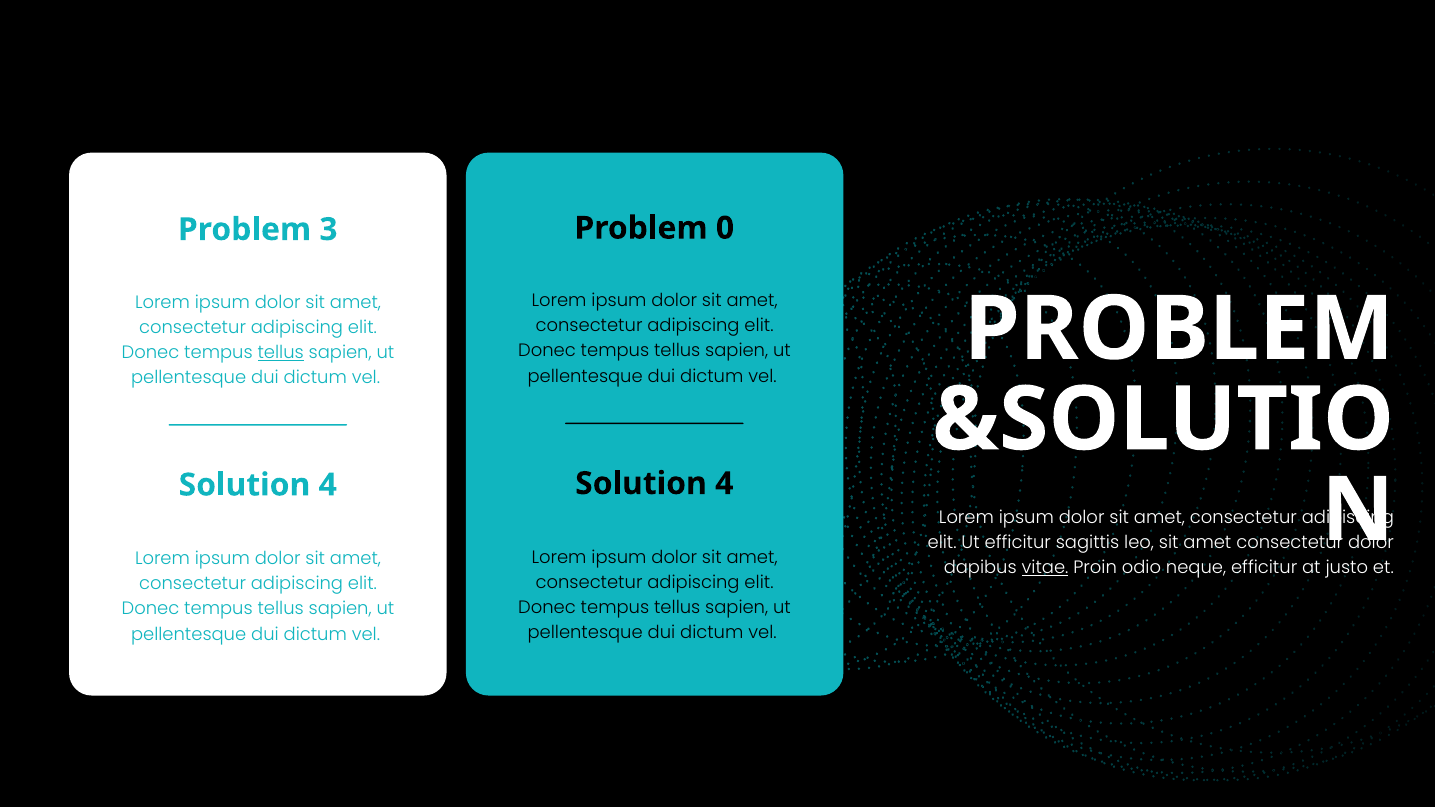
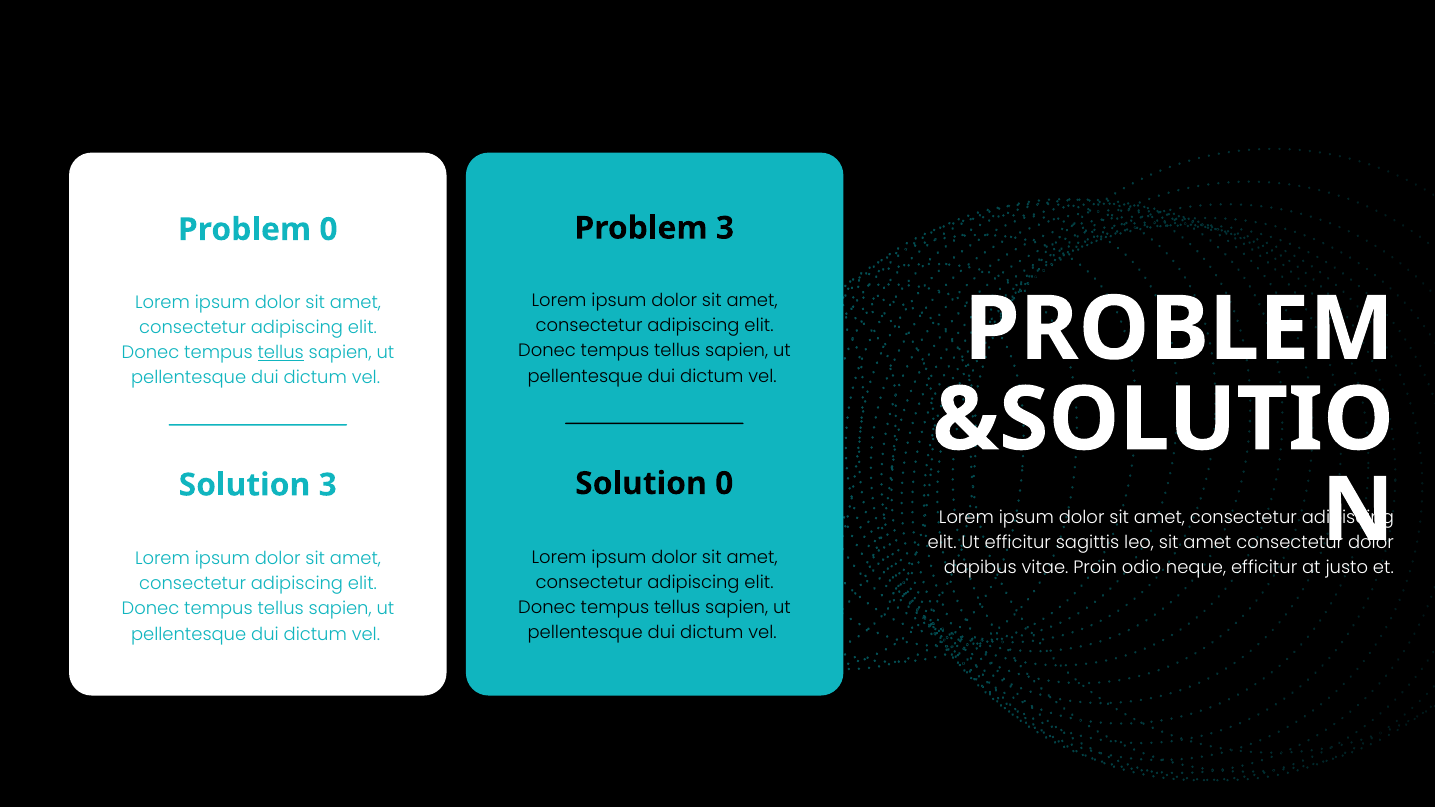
Problem 0: 0 -> 3
Problem 3: 3 -> 0
4 at (724, 484): 4 -> 0
4 at (328, 485): 4 -> 3
vitae underline: present -> none
